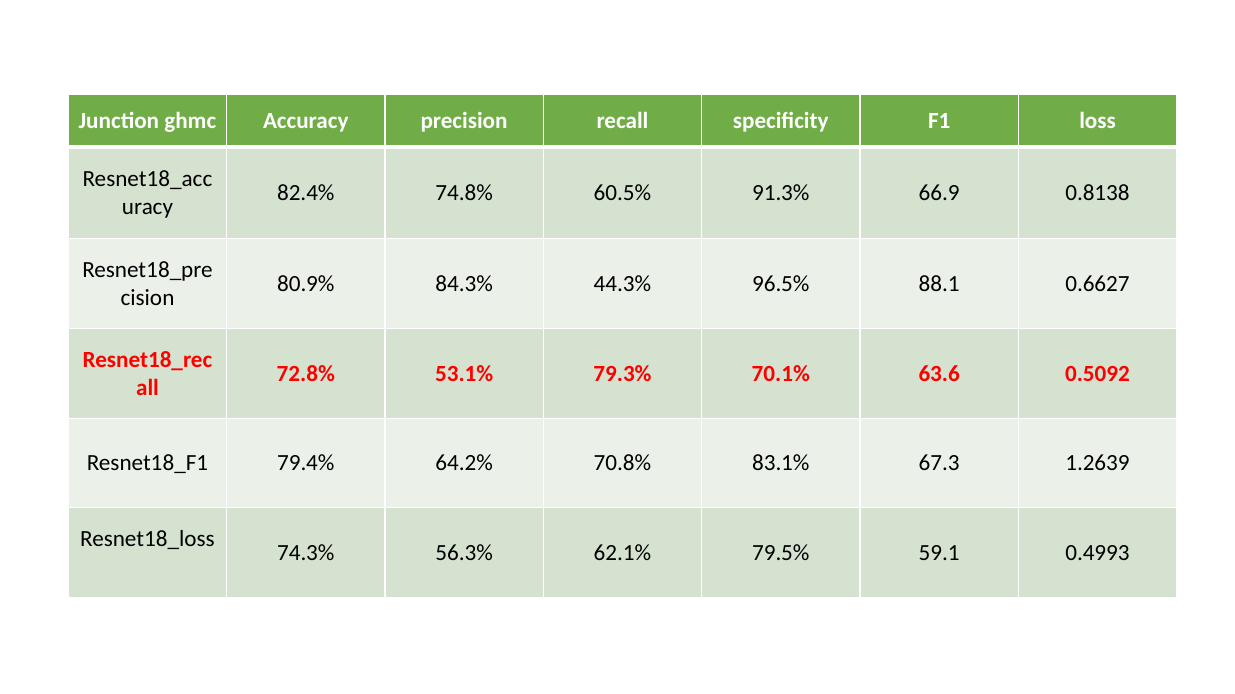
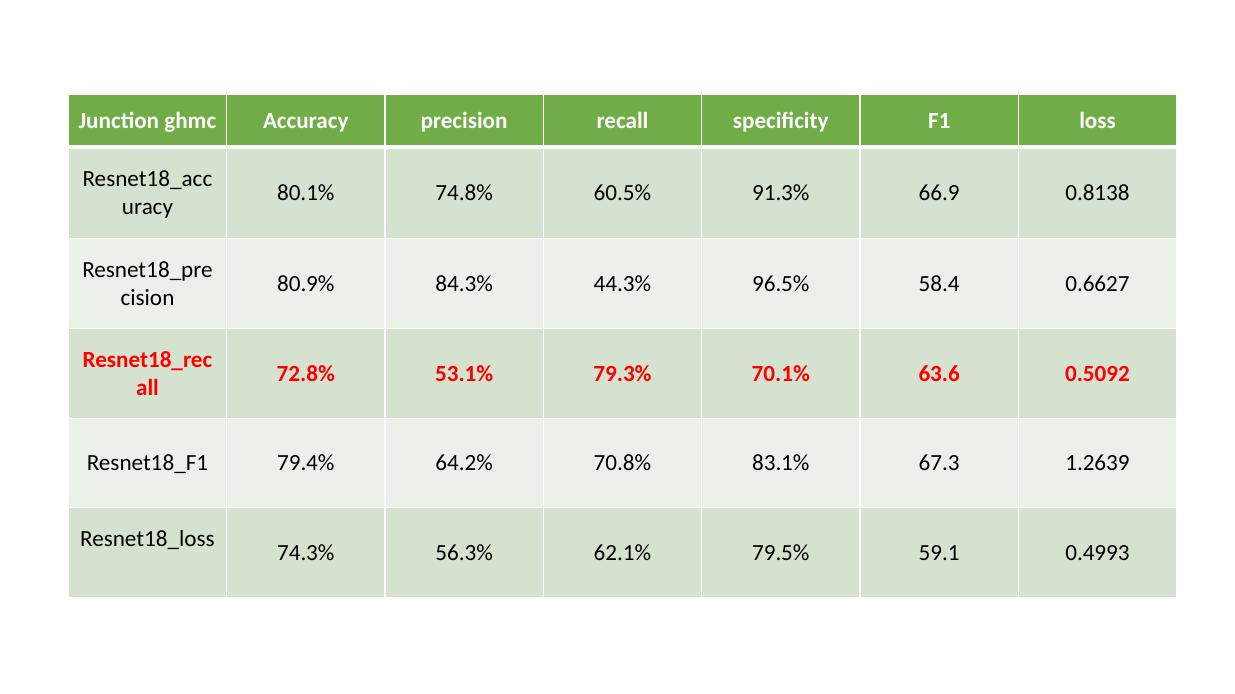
82.4%: 82.4% -> 80.1%
88.1: 88.1 -> 58.4
